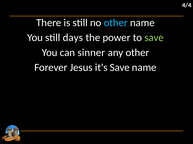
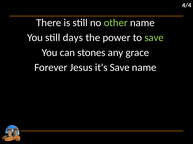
other at (116, 23) colour: light blue -> light green
sinner: sinner -> stones
any other: other -> grace
